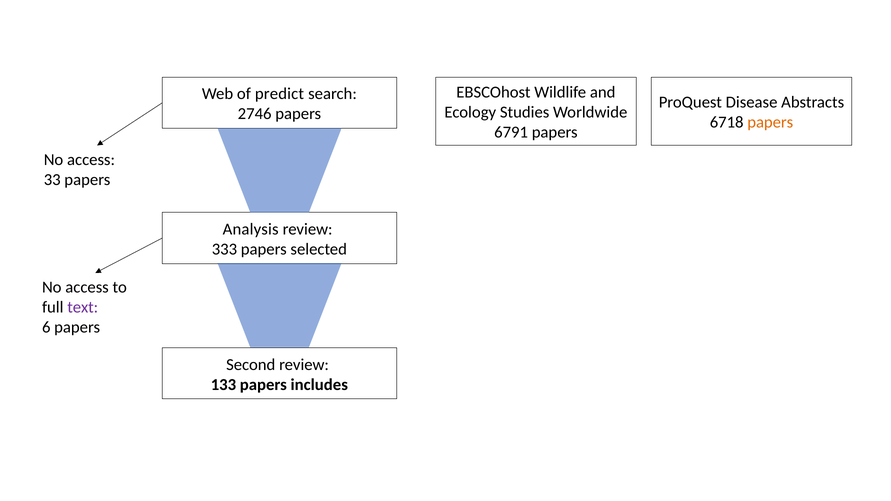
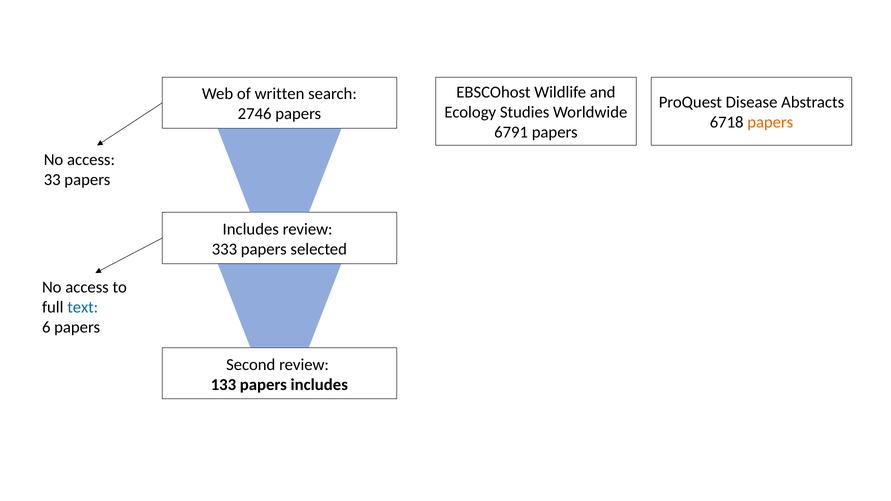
predict: predict -> written
Analysis at (251, 229): Analysis -> Includes
text colour: purple -> blue
